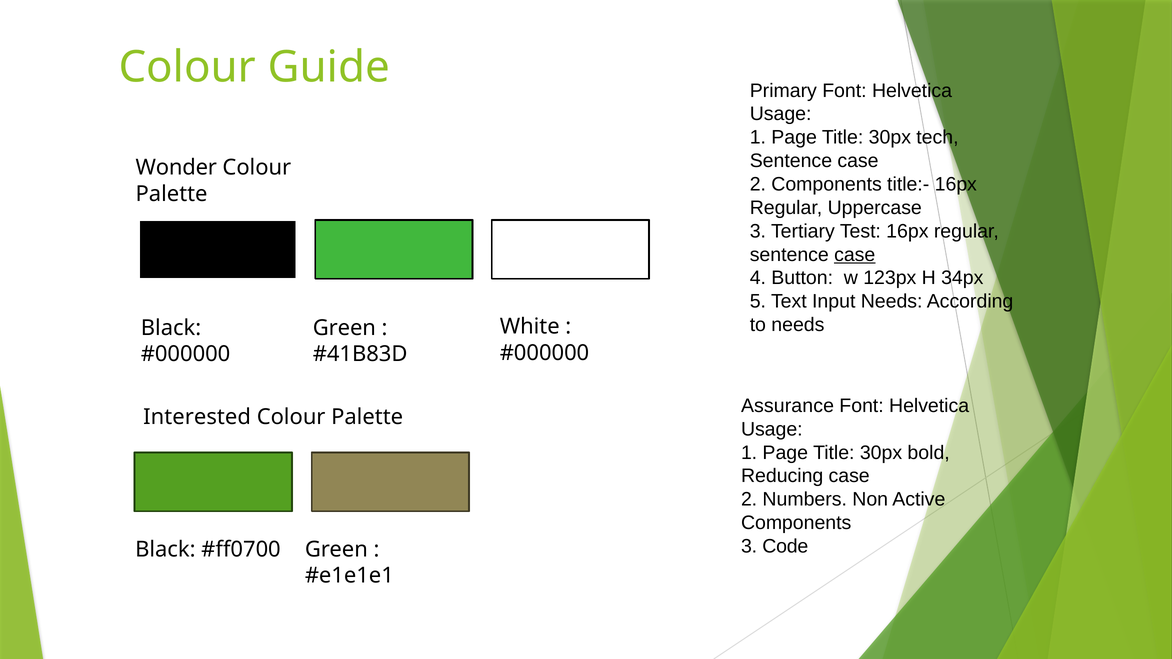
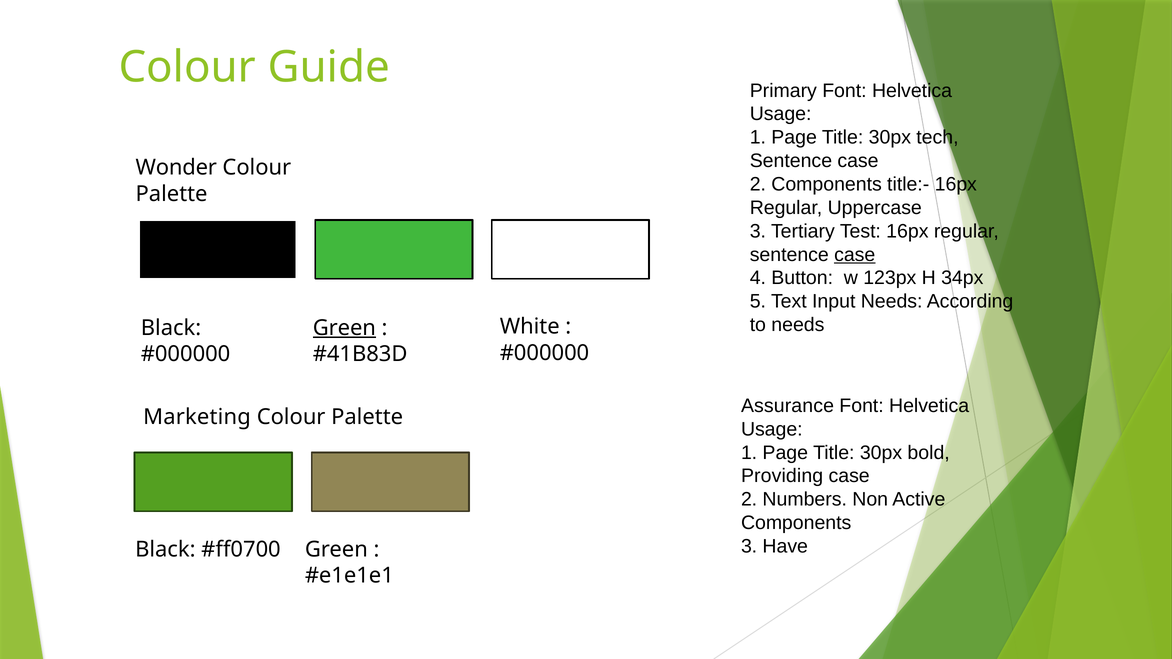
Green at (344, 328) underline: none -> present
Interested: Interested -> Marketing
Reducing: Reducing -> Providing
Code: Code -> Have
